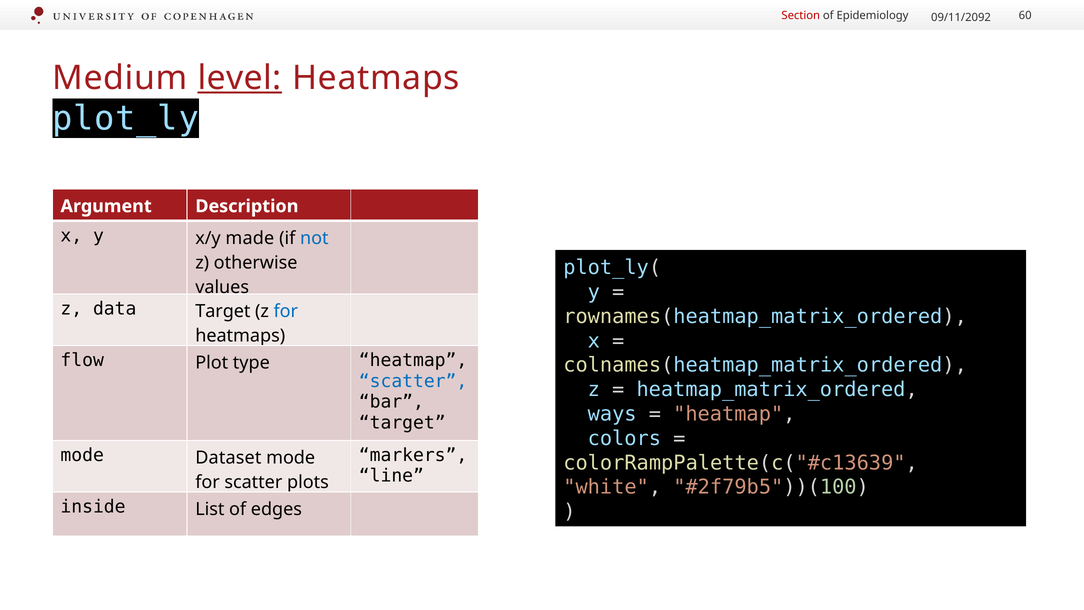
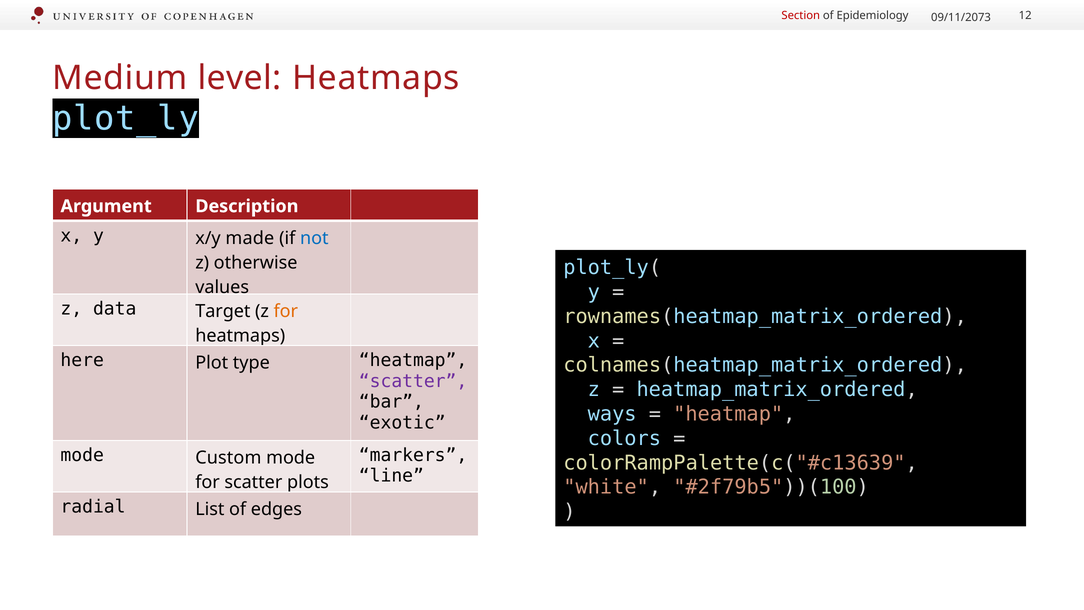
60: 60 -> 12
09/11/2092: 09/11/2092 -> 09/11/2073
level underline: present -> none
for at (286, 311) colour: blue -> orange
flow: flow -> here
scatter at (413, 381) colour: blue -> purple
target at (402, 423): target -> exotic
Dataset: Dataset -> Custom
inside: inside -> radial
